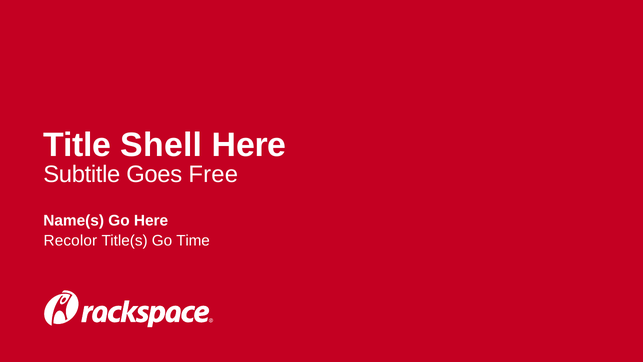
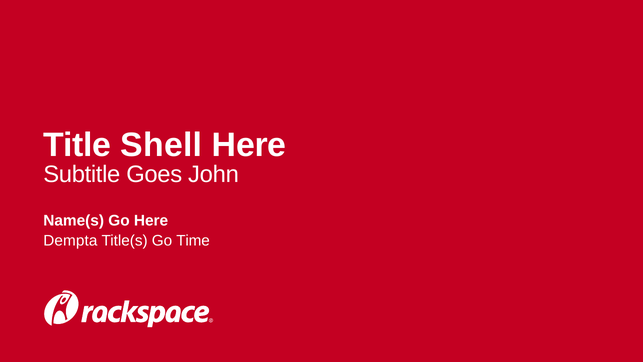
Free: Free -> John
Recolor: Recolor -> Dempta
